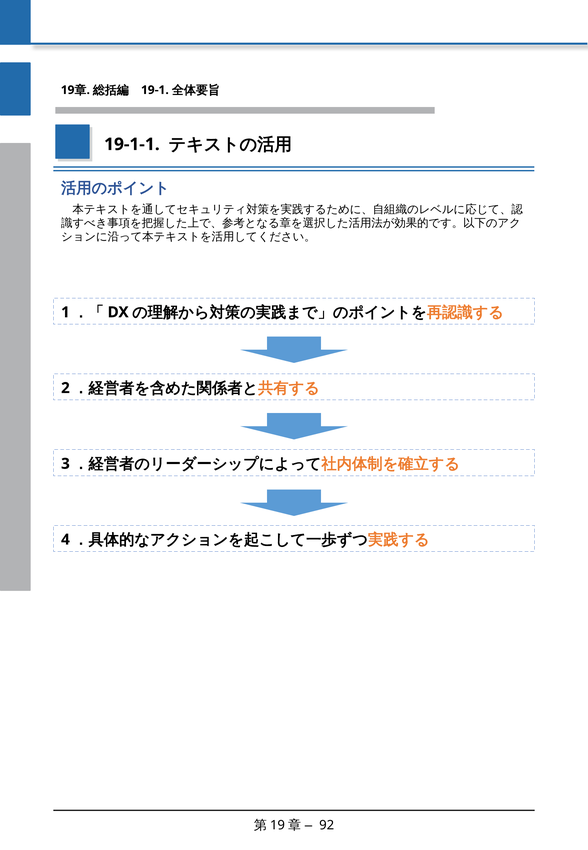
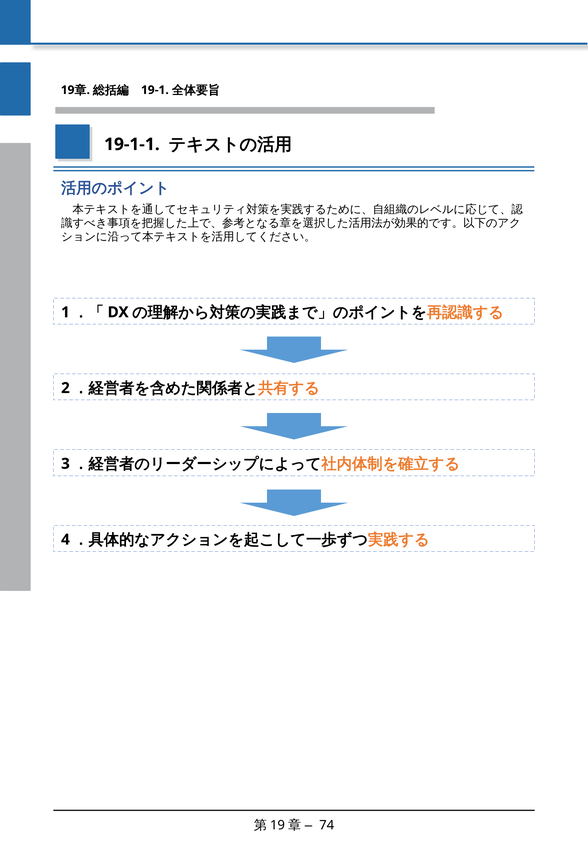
92: 92 -> 74
